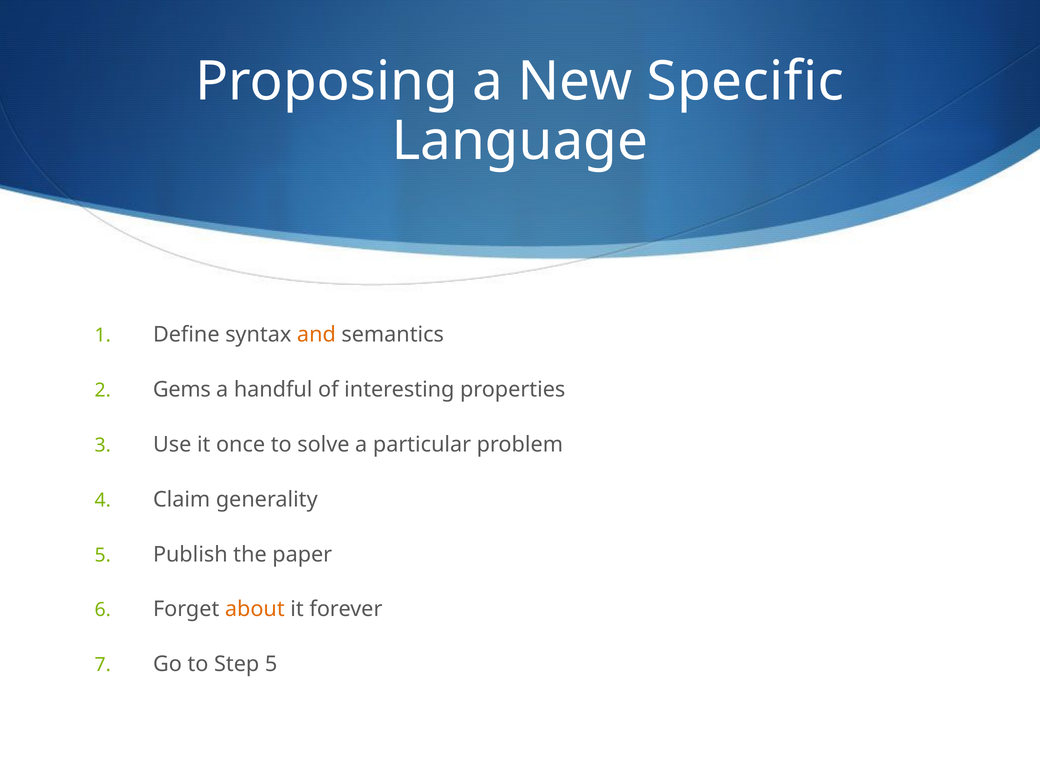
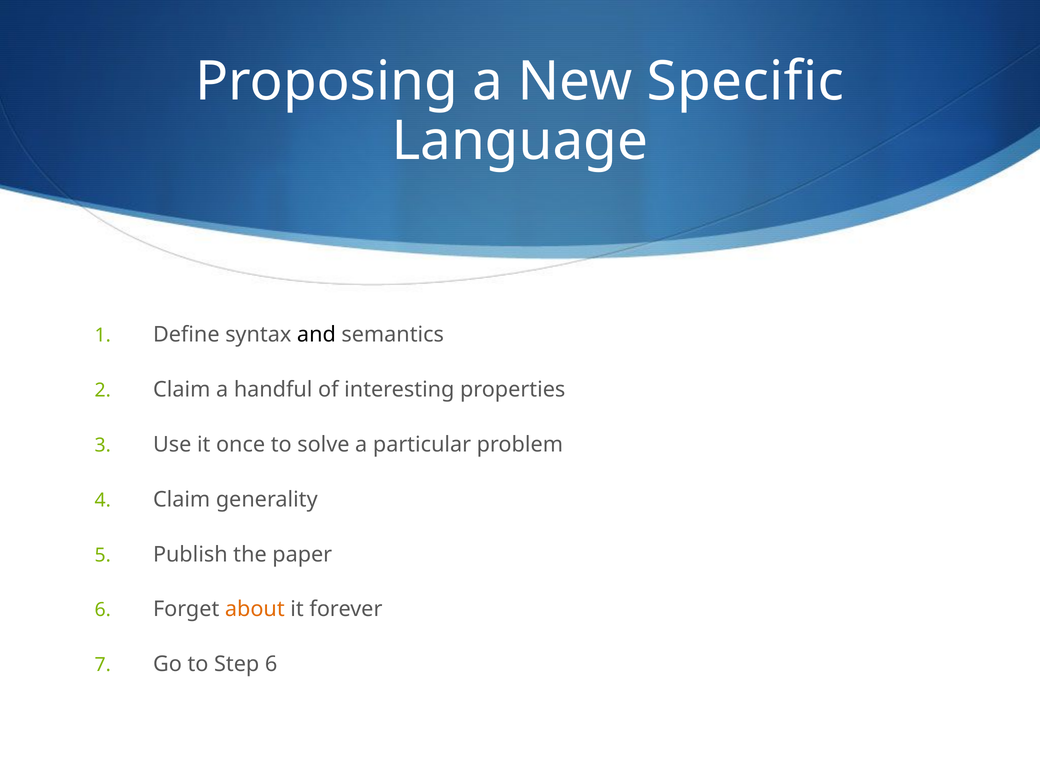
and colour: orange -> black
Gems at (182, 390): Gems -> Claim
Step 5: 5 -> 6
